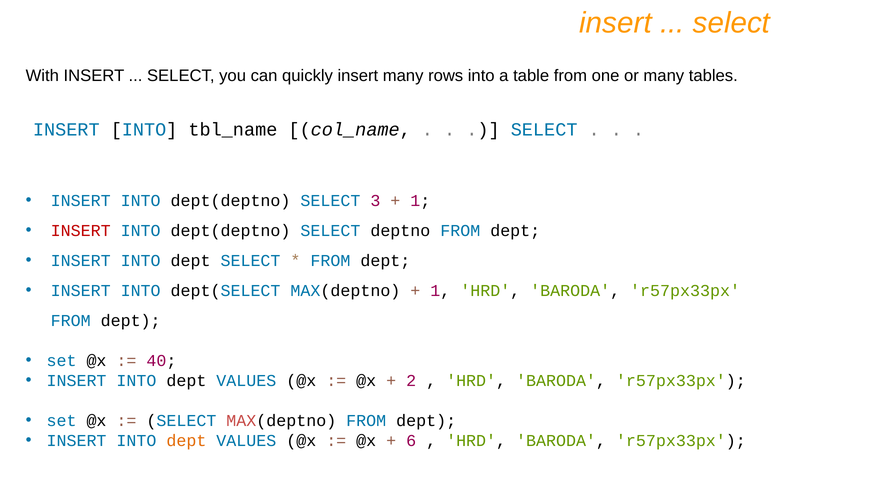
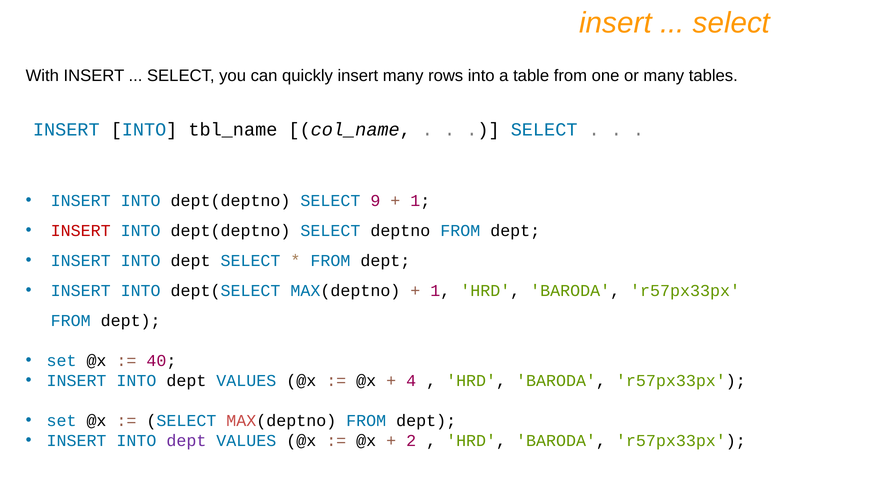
3: 3 -> 9
2: 2 -> 4
dept at (186, 440) colour: orange -> purple
6: 6 -> 2
